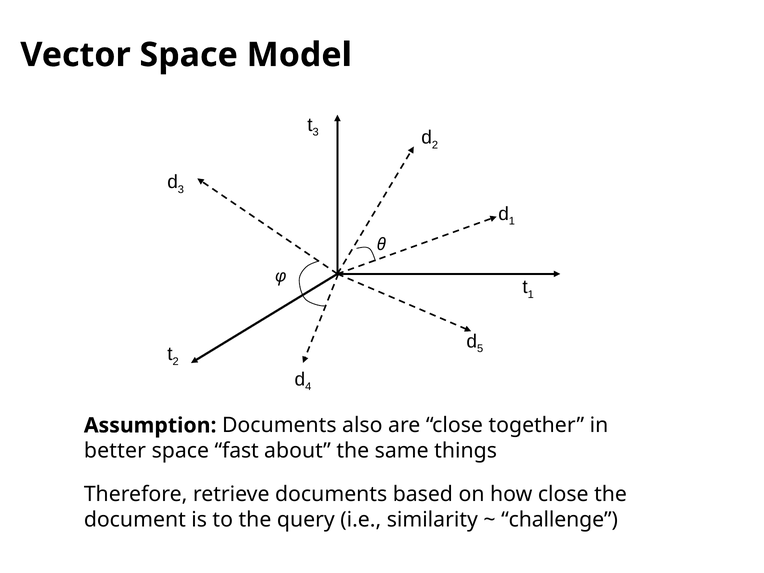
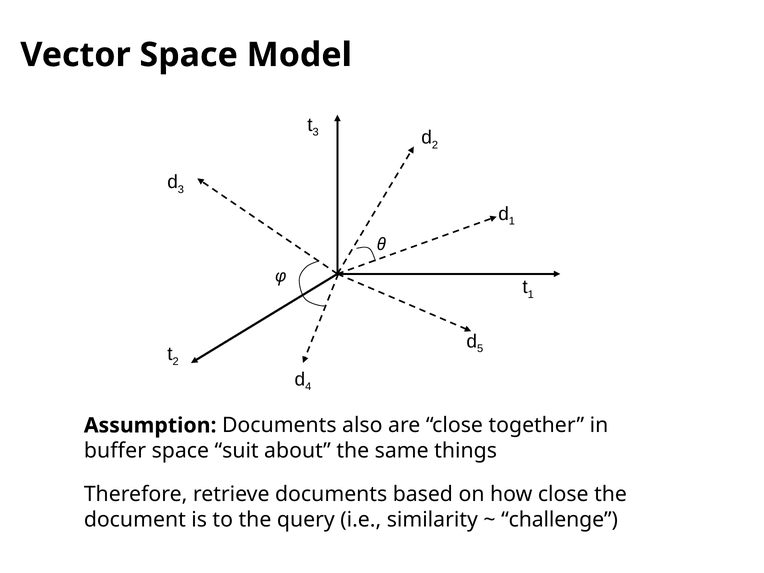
better: better -> buffer
fast: fast -> suit
